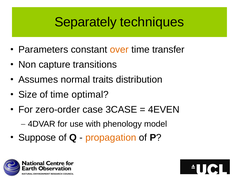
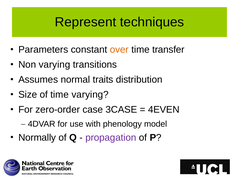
Separately: Separately -> Represent
Non capture: capture -> varying
time optimal: optimal -> varying
Suppose: Suppose -> Normally
propagation colour: orange -> purple
